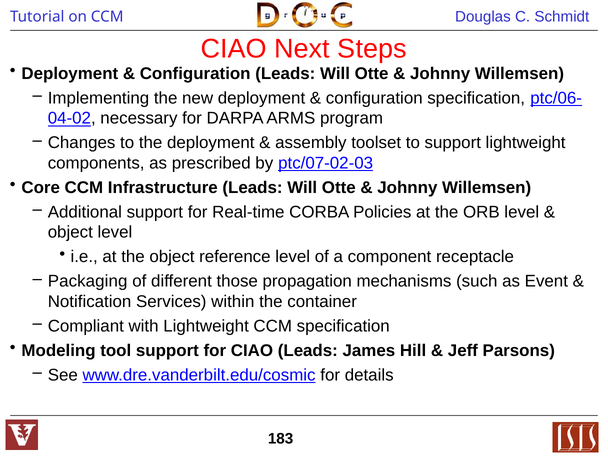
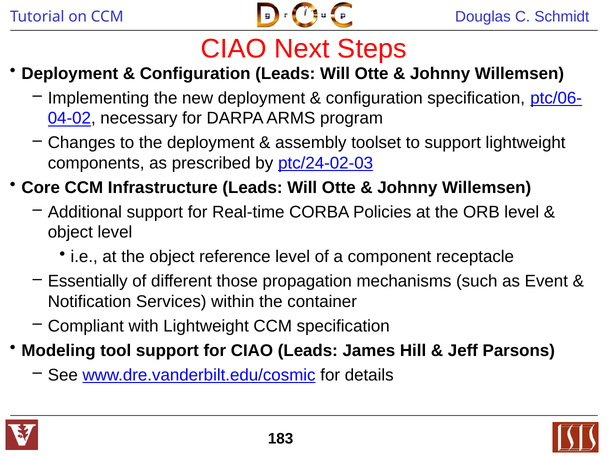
ptc/07-02-03: ptc/07-02-03 -> ptc/24-02-03
Packaging: Packaging -> Essentially
